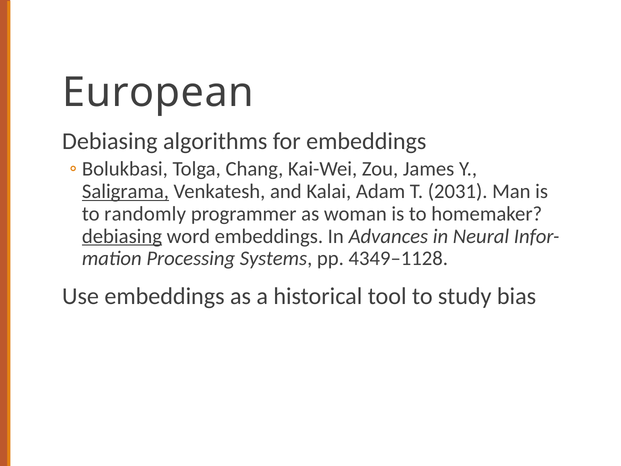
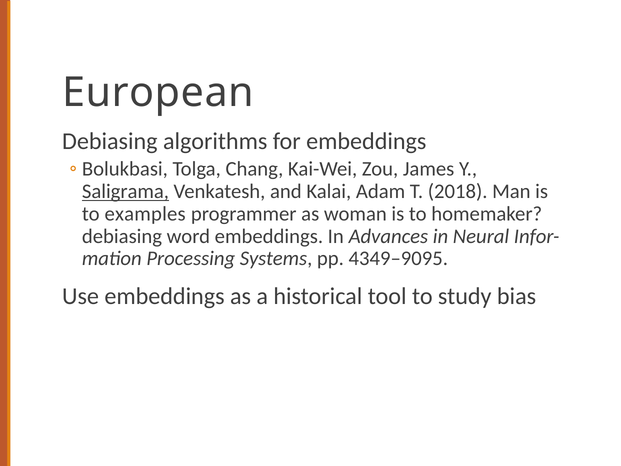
2031: 2031 -> 2018
randomly: randomly -> examples
debiasing at (122, 236) underline: present -> none
4349–1128: 4349–1128 -> 4349–9095
